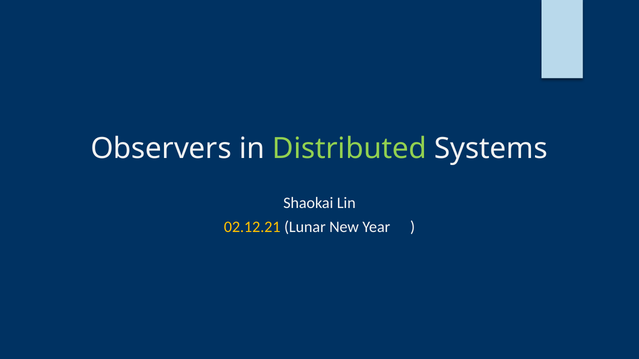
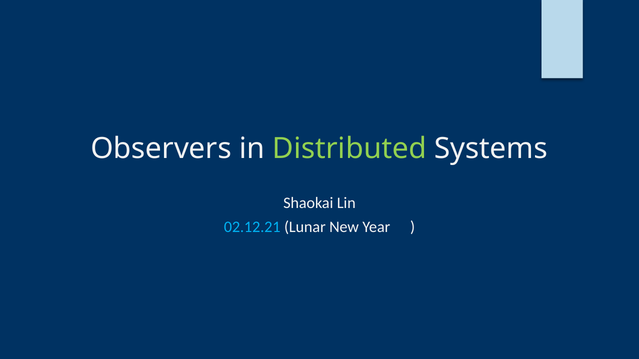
02.12.21 colour: yellow -> light blue
